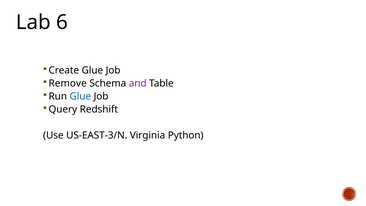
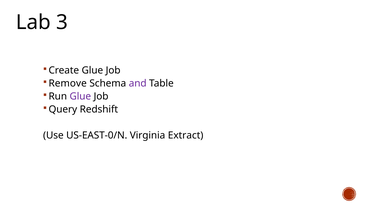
6: 6 -> 3
Glue at (80, 96) colour: blue -> purple
US-EAST-3/N: US-EAST-3/N -> US-EAST-0/N
Python: Python -> Extract
